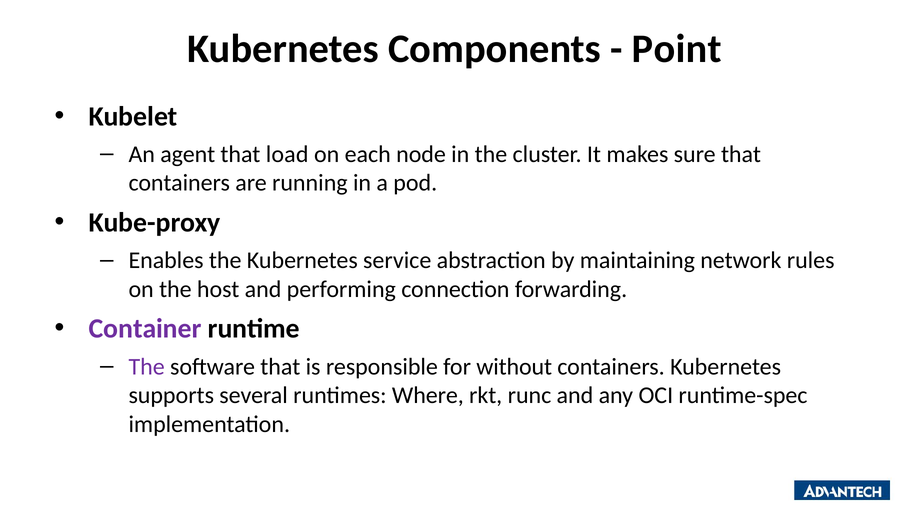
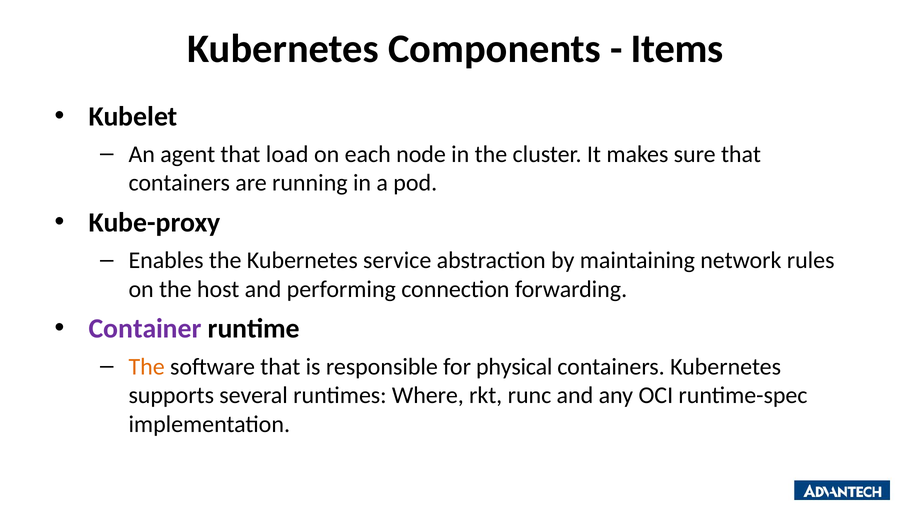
Point: Point -> Items
The at (147, 367) colour: purple -> orange
without: without -> physical
